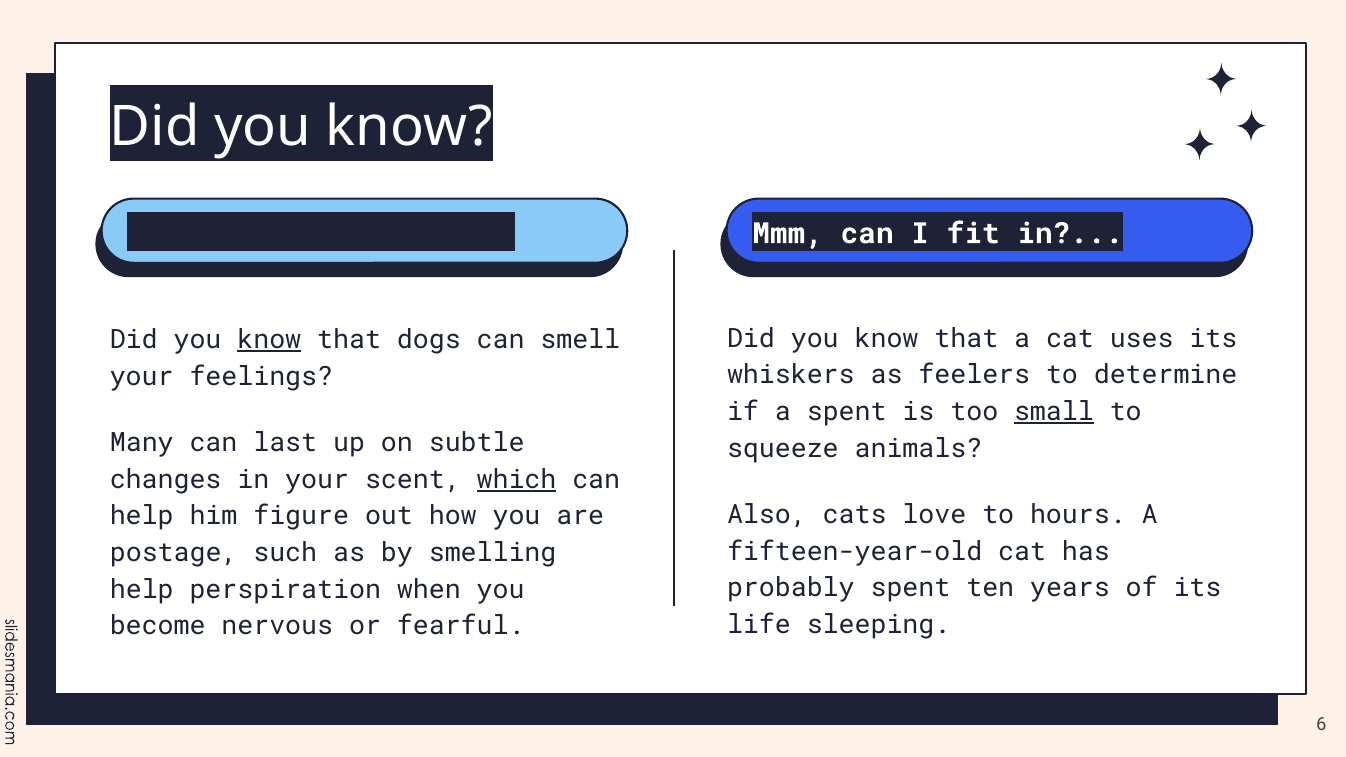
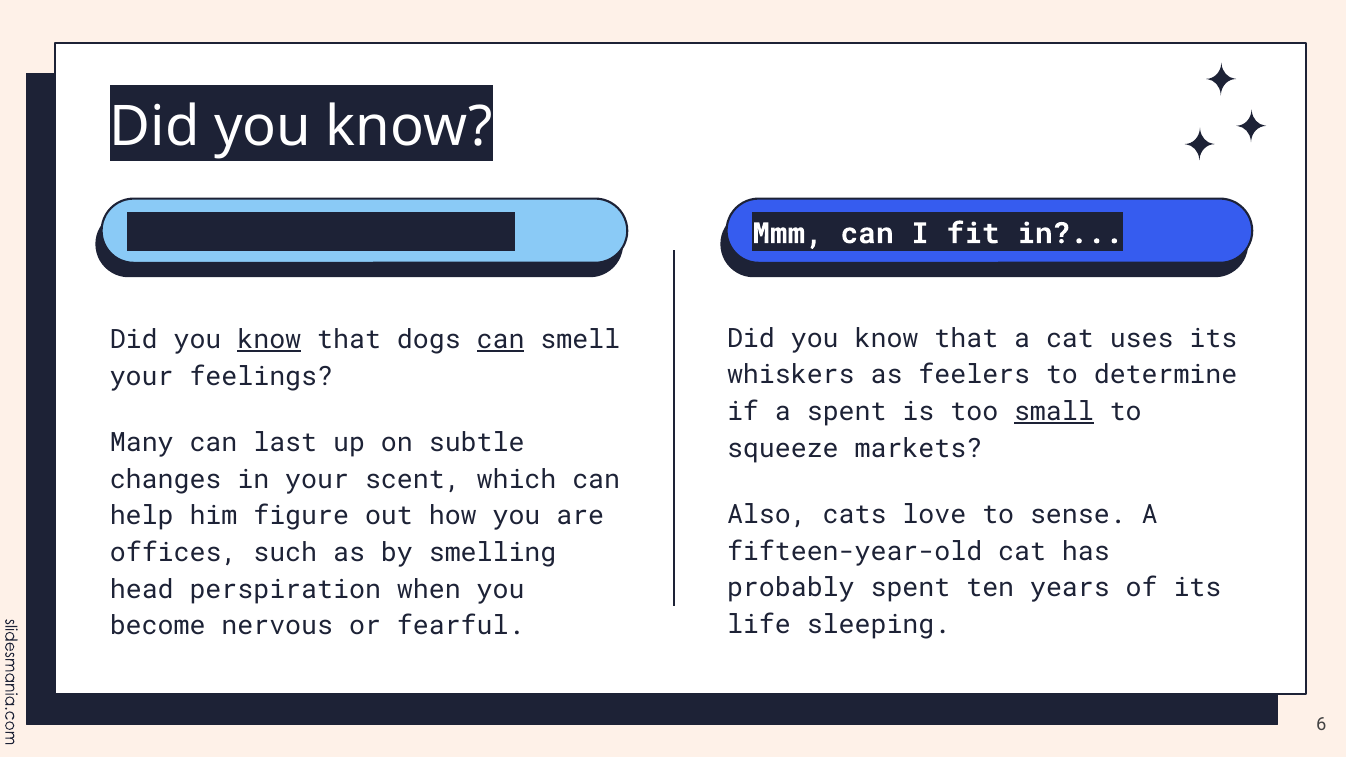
can at (501, 340) underline: none -> present
animals: animals -> markets
which underline: present -> none
hours: hours -> sense
postage: postage -> offices
help at (142, 590): help -> head
